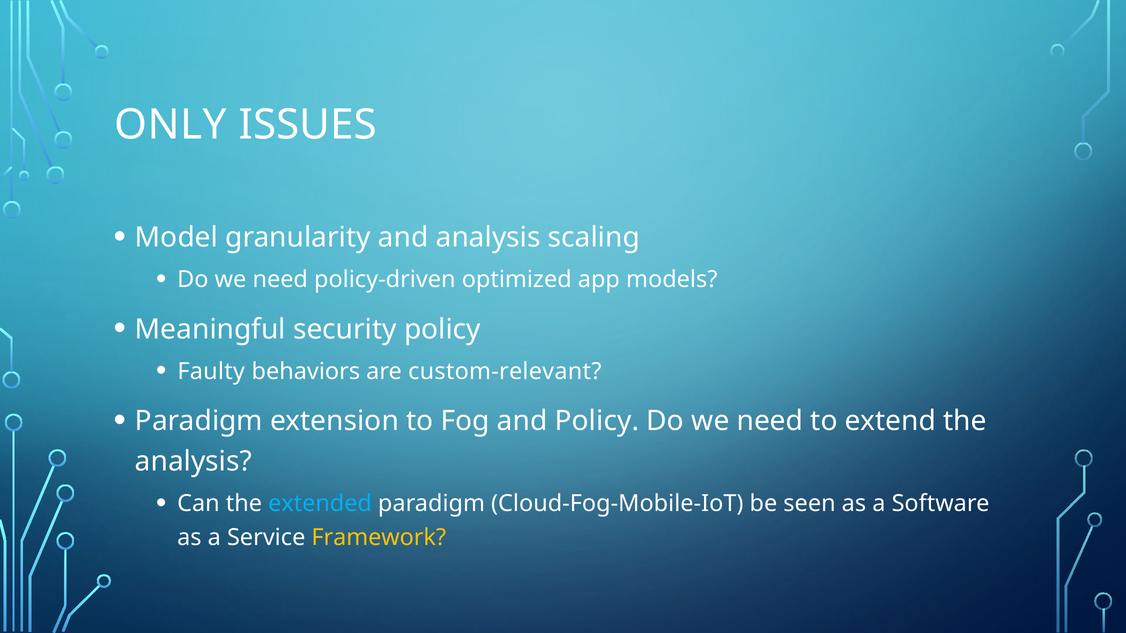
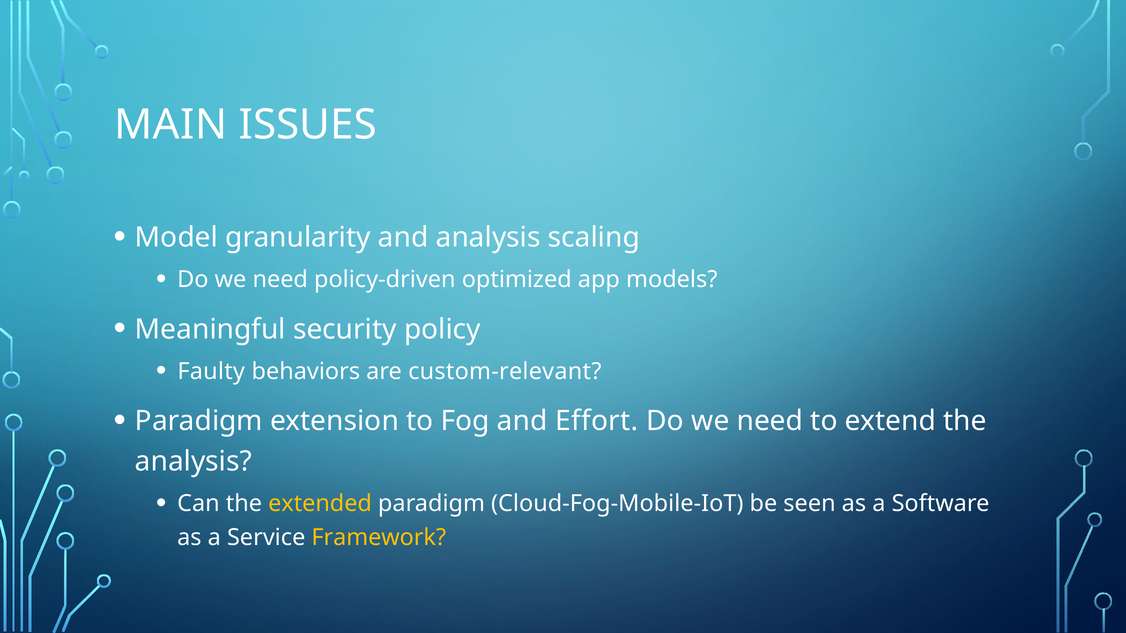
ONLY: ONLY -> MAIN
and Policy: Policy -> Effort
extended colour: light blue -> yellow
